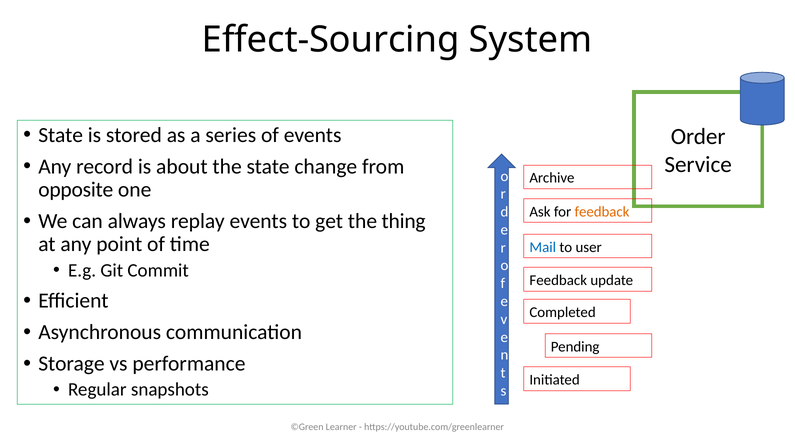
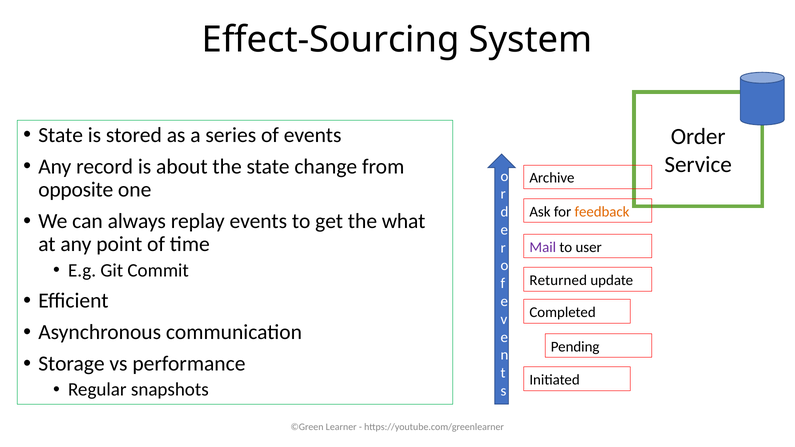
thing: thing -> what
Mail colour: blue -> purple
Feedback at (558, 280): Feedback -> Returned
